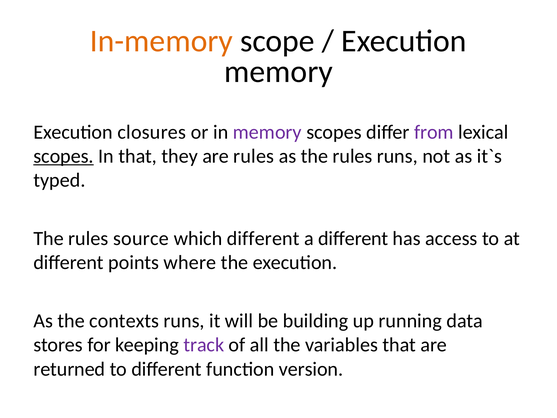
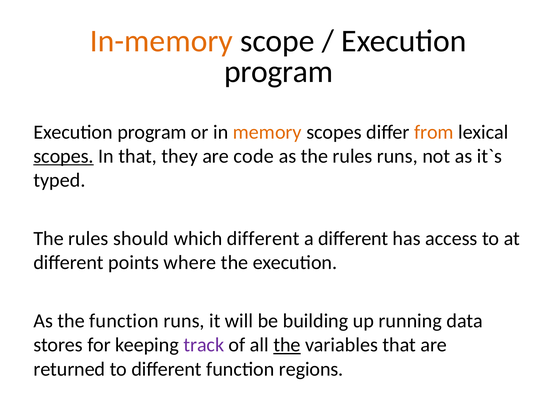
memory at (278, 72): memory -> program
closures at (152, 132): closures -> program
memory at (267, 132) colour: purple -> orange
from colour: purple -> orange
are rules: rules -> code
source: source -> should
the contexts: contexts -> function
the at (287, 345) underline: none -> present
version: version -> regions
